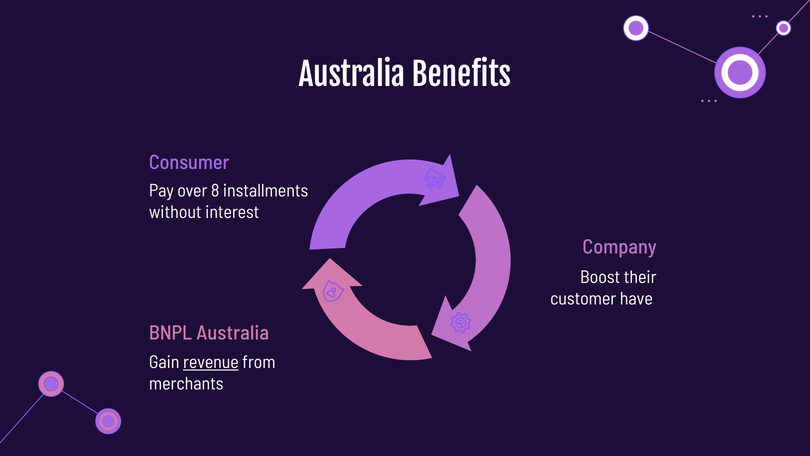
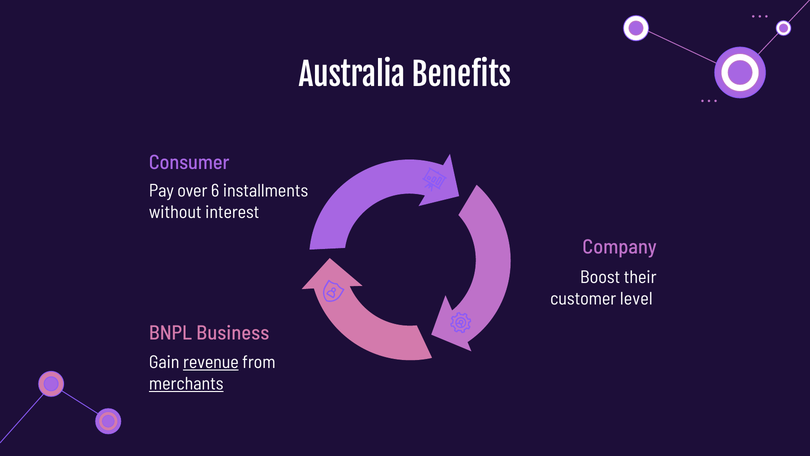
8: 8 -> 6
have: have -> level
BNPL Australia: Australia -> Business
merchants underline: none -> present
